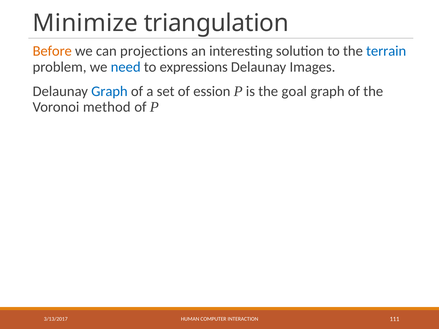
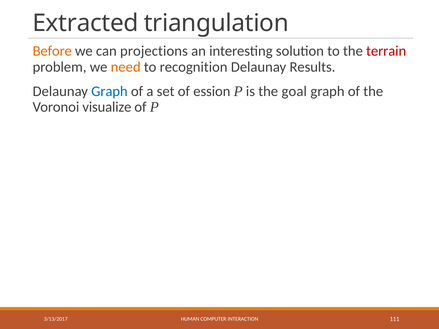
Minimize: Minimize -> Extracted
terrain colour: blue -> red
need colour: blue -> orange
expressions: expressions -> recognition
Images: Images -> Results
method: method -> visualize
